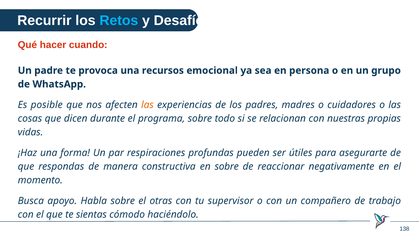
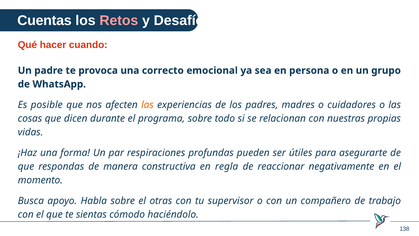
Recurrir: Recurrir -> Cuentas
Retos colour: light blue -> pink
recursos: recursos -> correcto
en sobre: sobre -> regla
